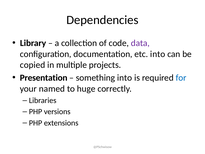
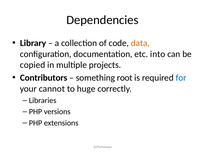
data colour: purple -> orange
Presentation: Presentation -> Contributors
something into: into -> root
named: named -> cannot
